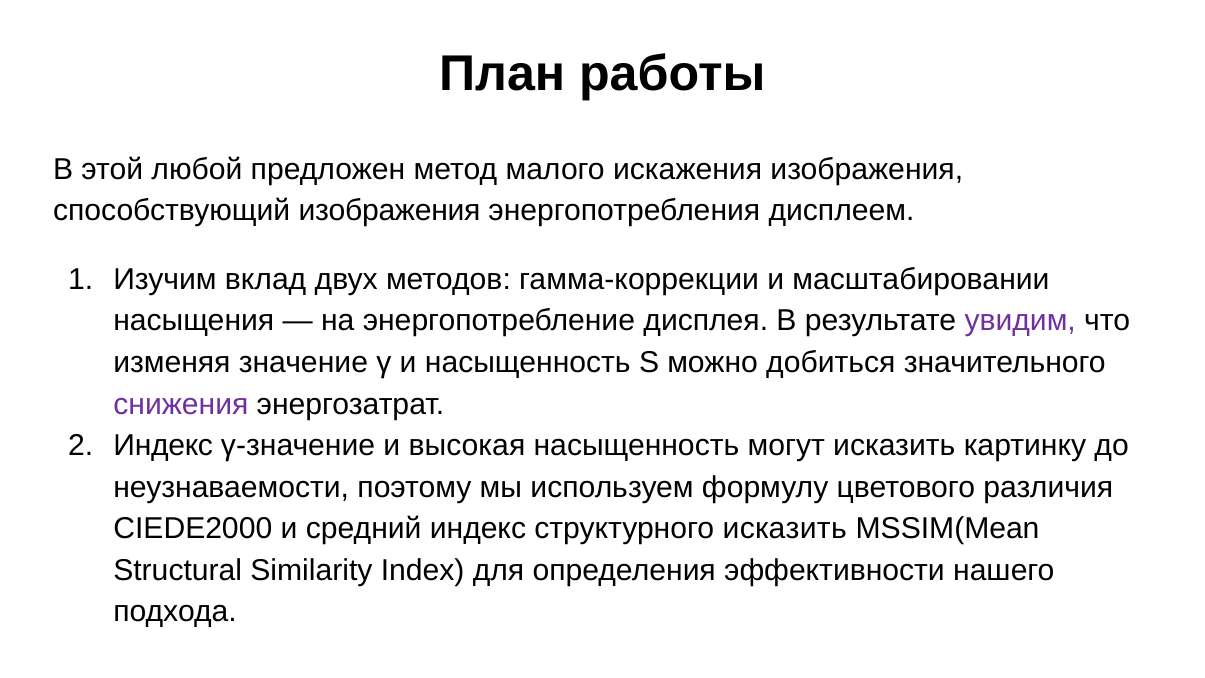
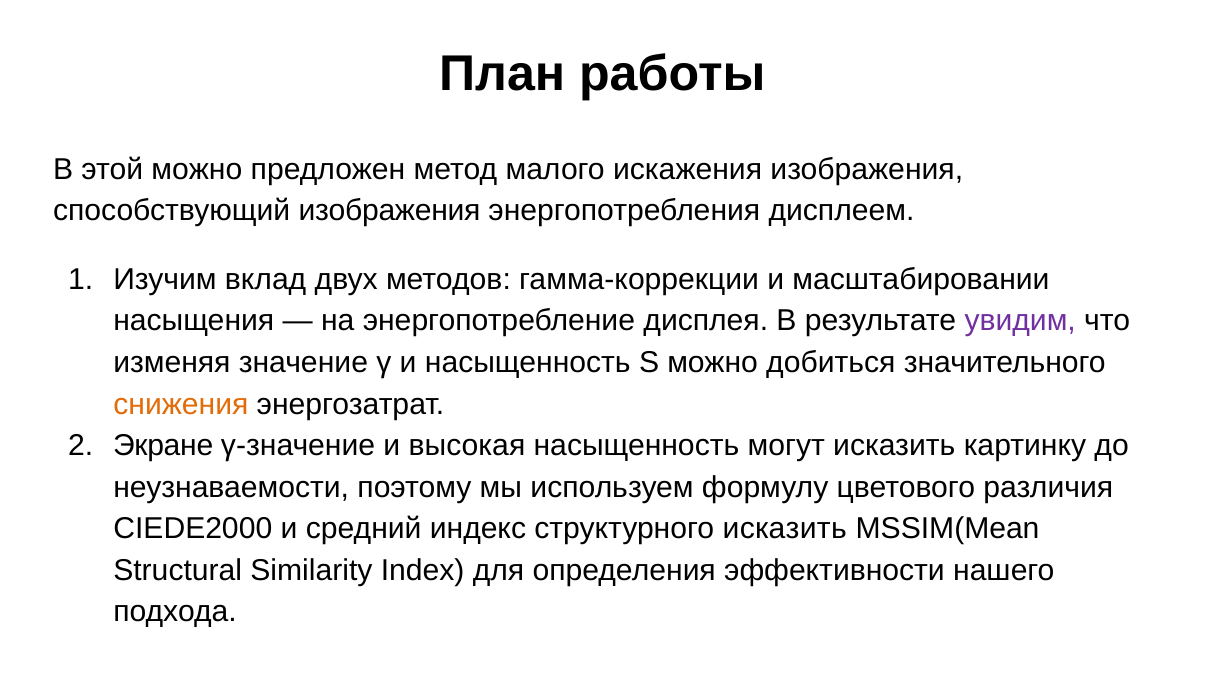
этой любой: любой -> можно
снижения colour: purple -> orange
Индекс at (163, 446): Индекс -> Экране
